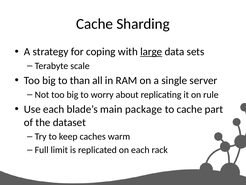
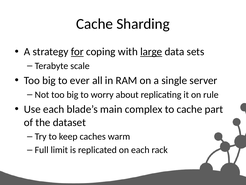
for underline: none -> present
than: than -> ever
package: package -> complex
